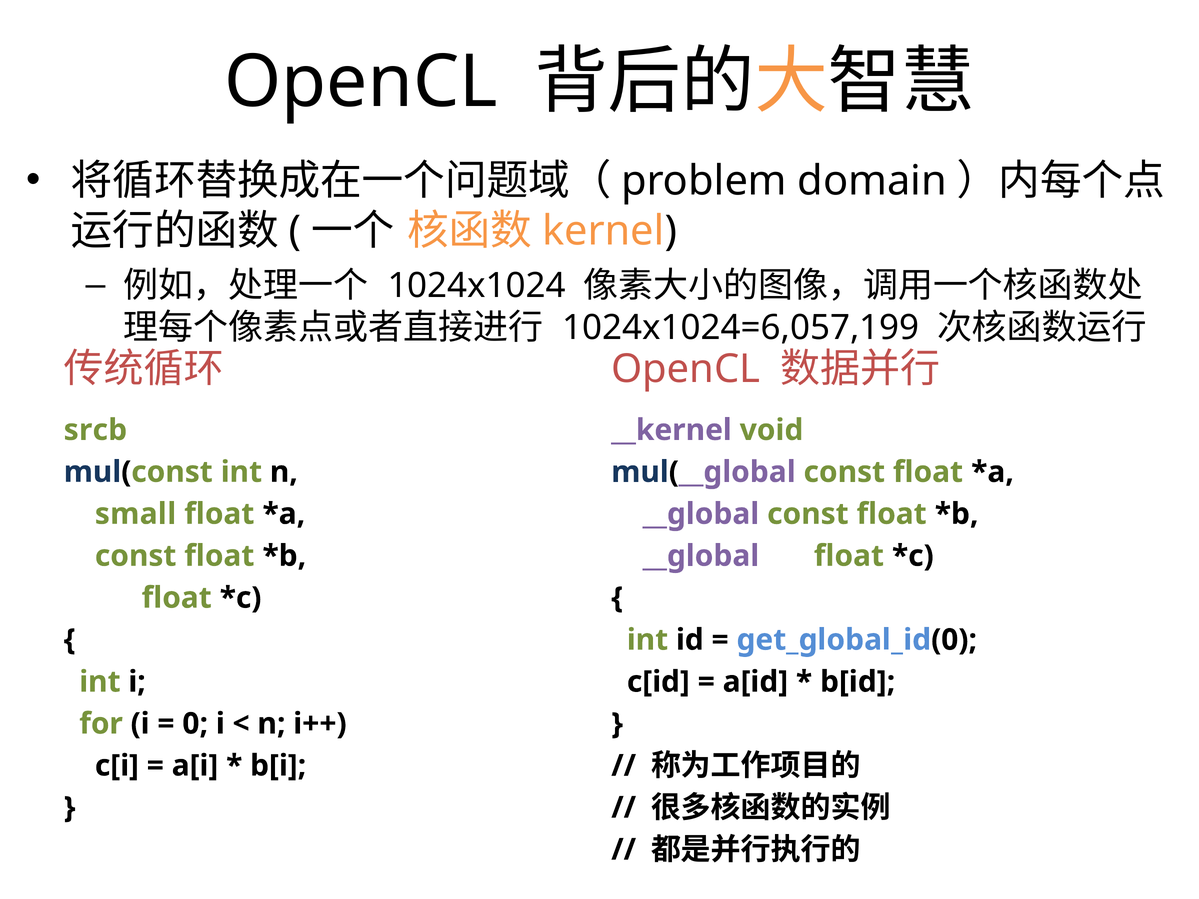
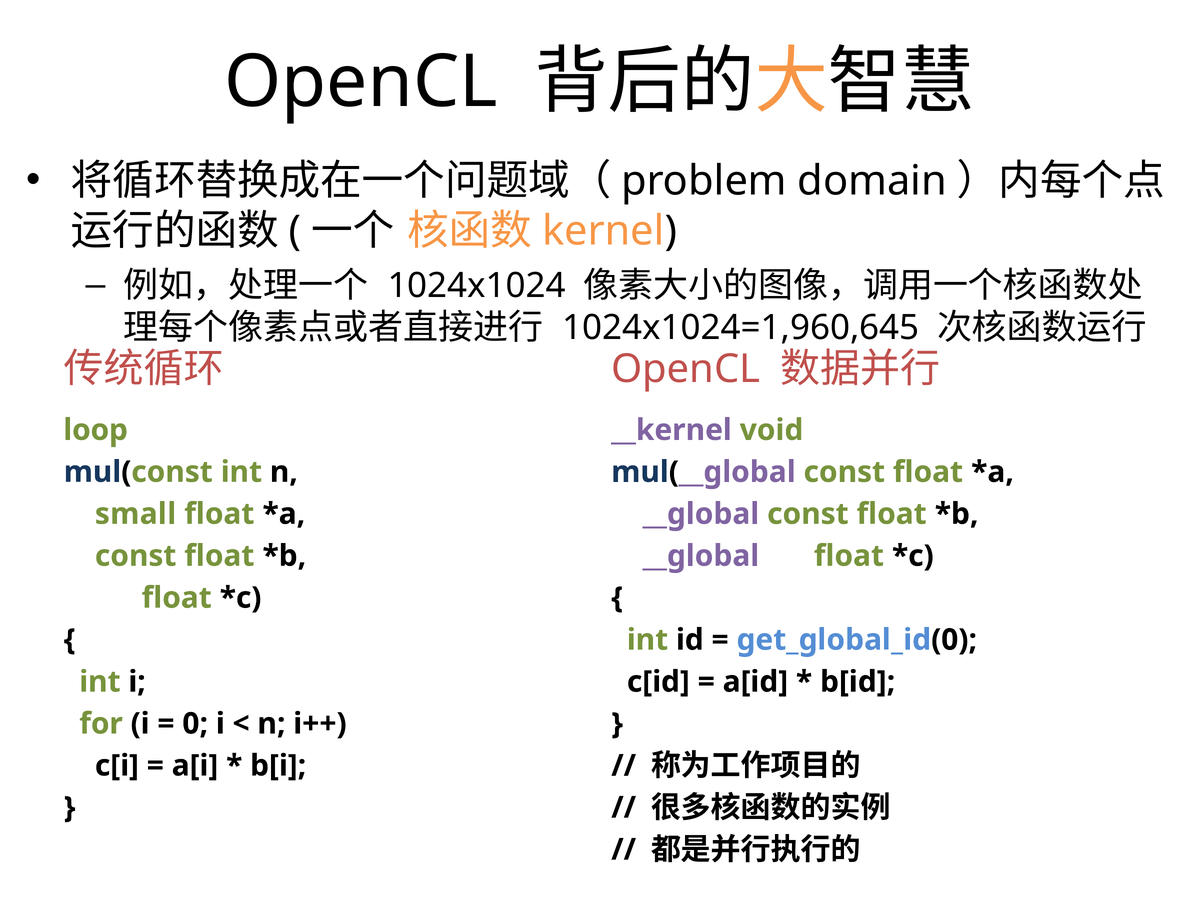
1024x1024=6,057,199: 1024x1024=6,057,199 -> 1024x1024=1,960,645
srcb: srcb -> loop
